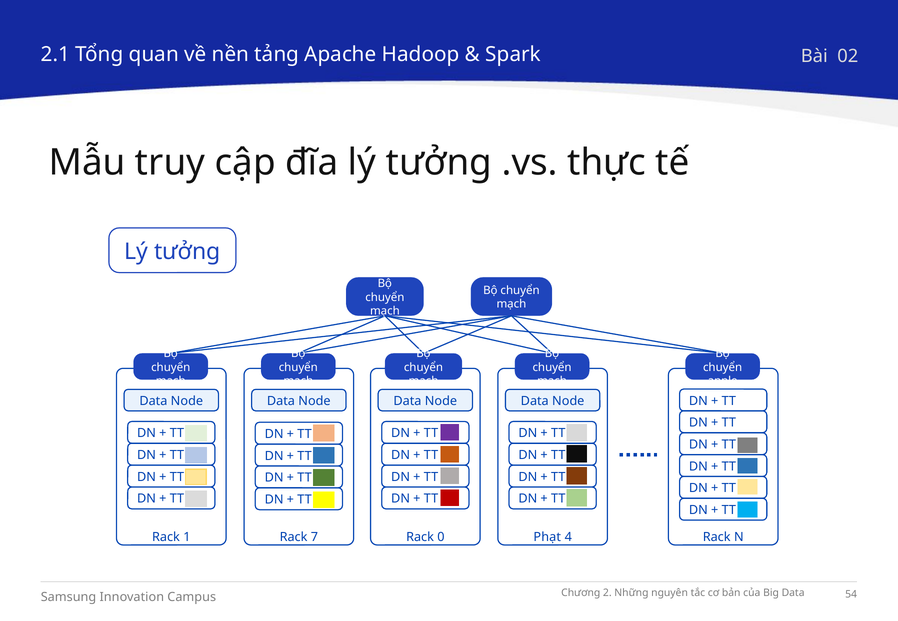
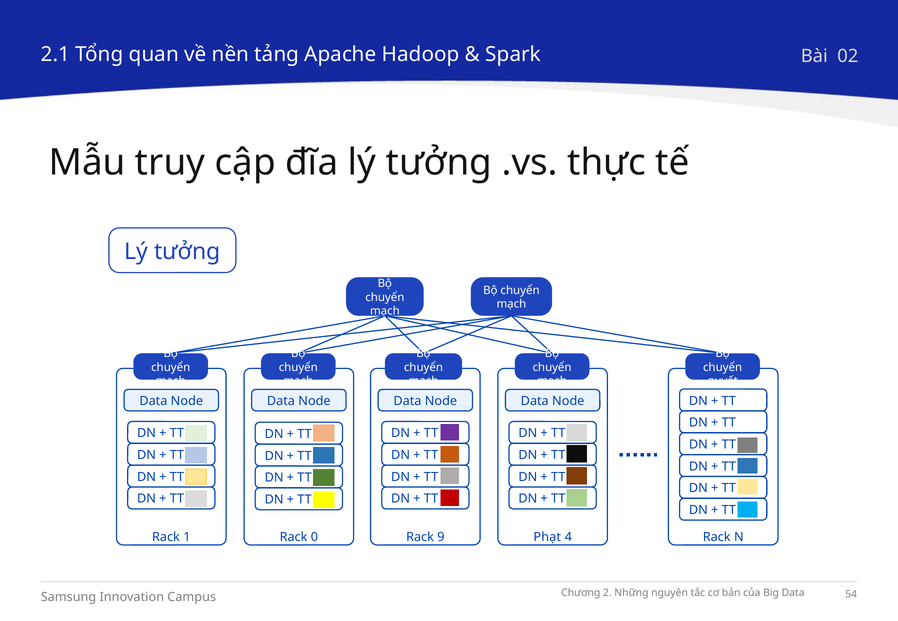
apple: apple -> quyết
7: 7 -> 0
0: 0 -> 9
